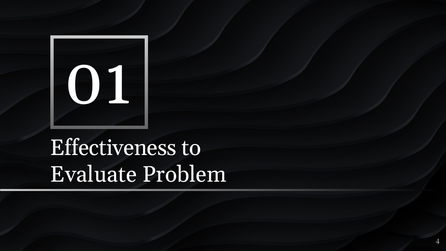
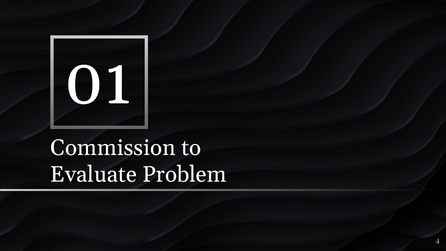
Effectiveness: Effectiveness -> Commission
